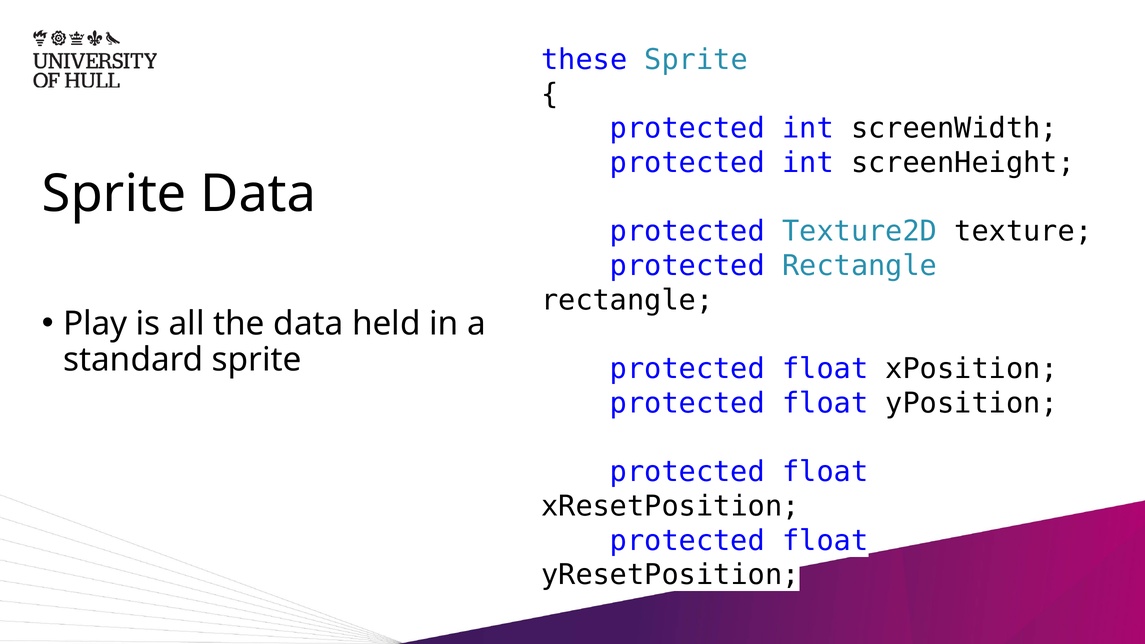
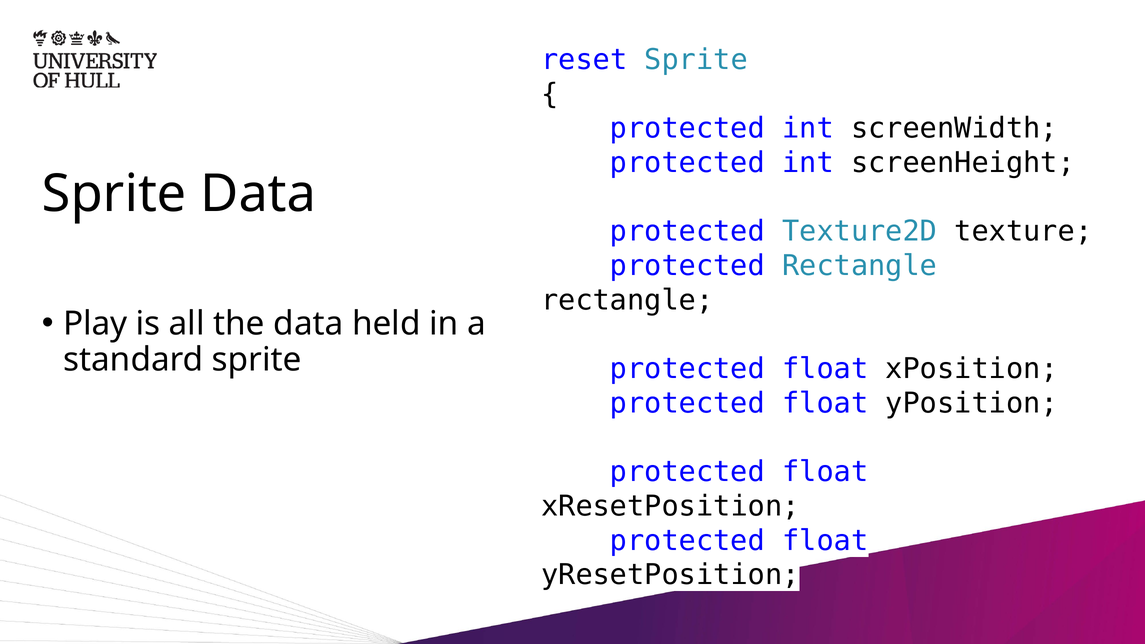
these: these -> reset
